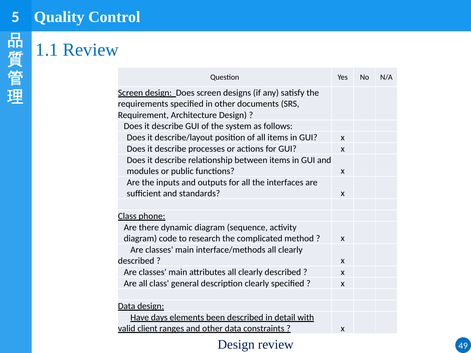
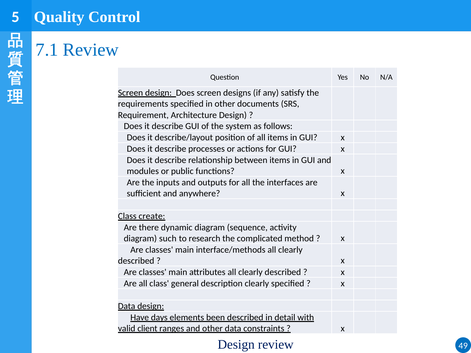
1.1: 1.1 -> 7.1
standards: standards -> anywhere
phone: phone -> create
code: code -> such
